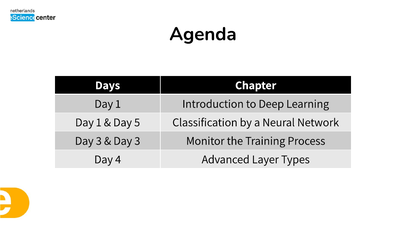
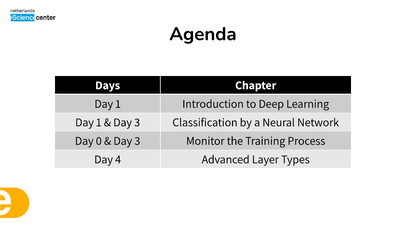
5 at (137, 123): 5 -> 3
3 at (99, 141): 3 -> 0
